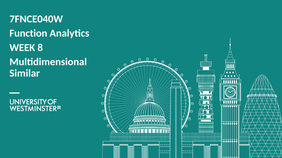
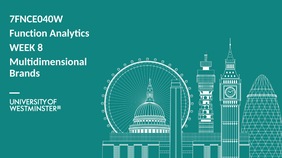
Similar: Similar -> Brands
